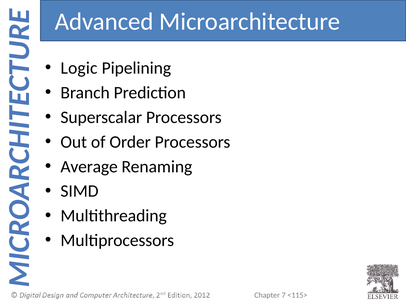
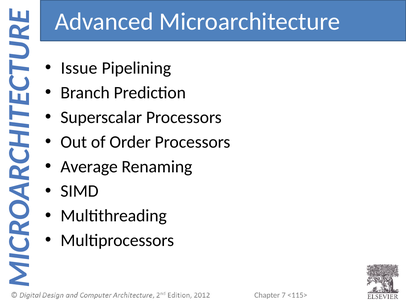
Logic: Logic -> Issue
